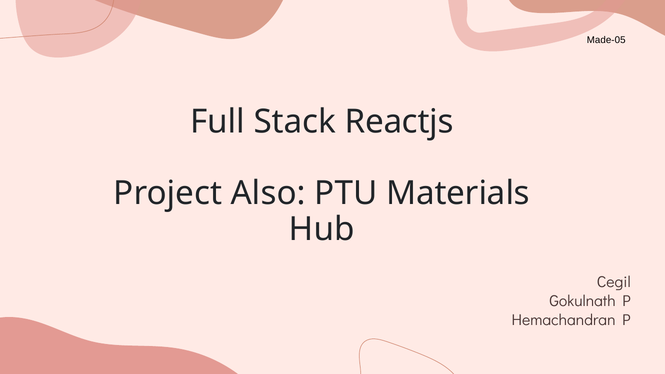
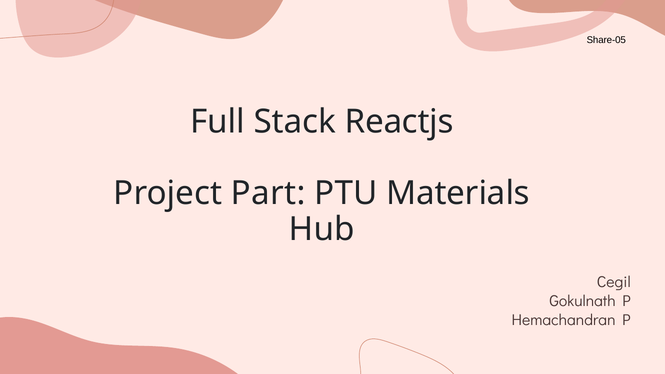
Made-05: Made-05 -> Share-05
Also: Also -> Part
